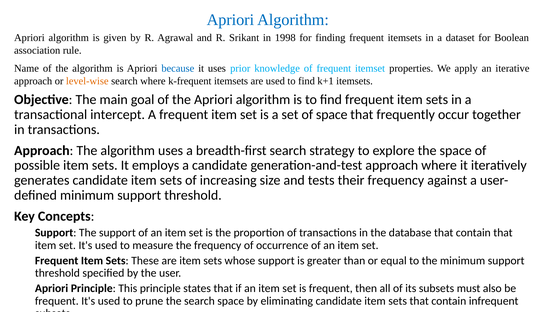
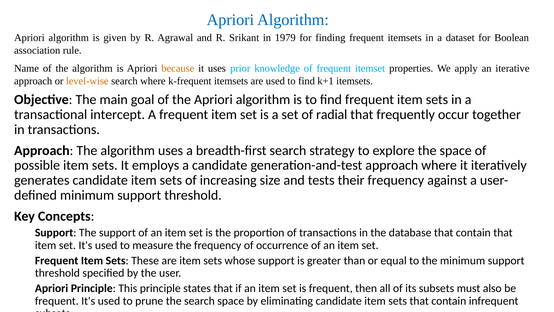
1998: 1998 -> 1979
because colour: blue -> orange
of space: space -> radial
